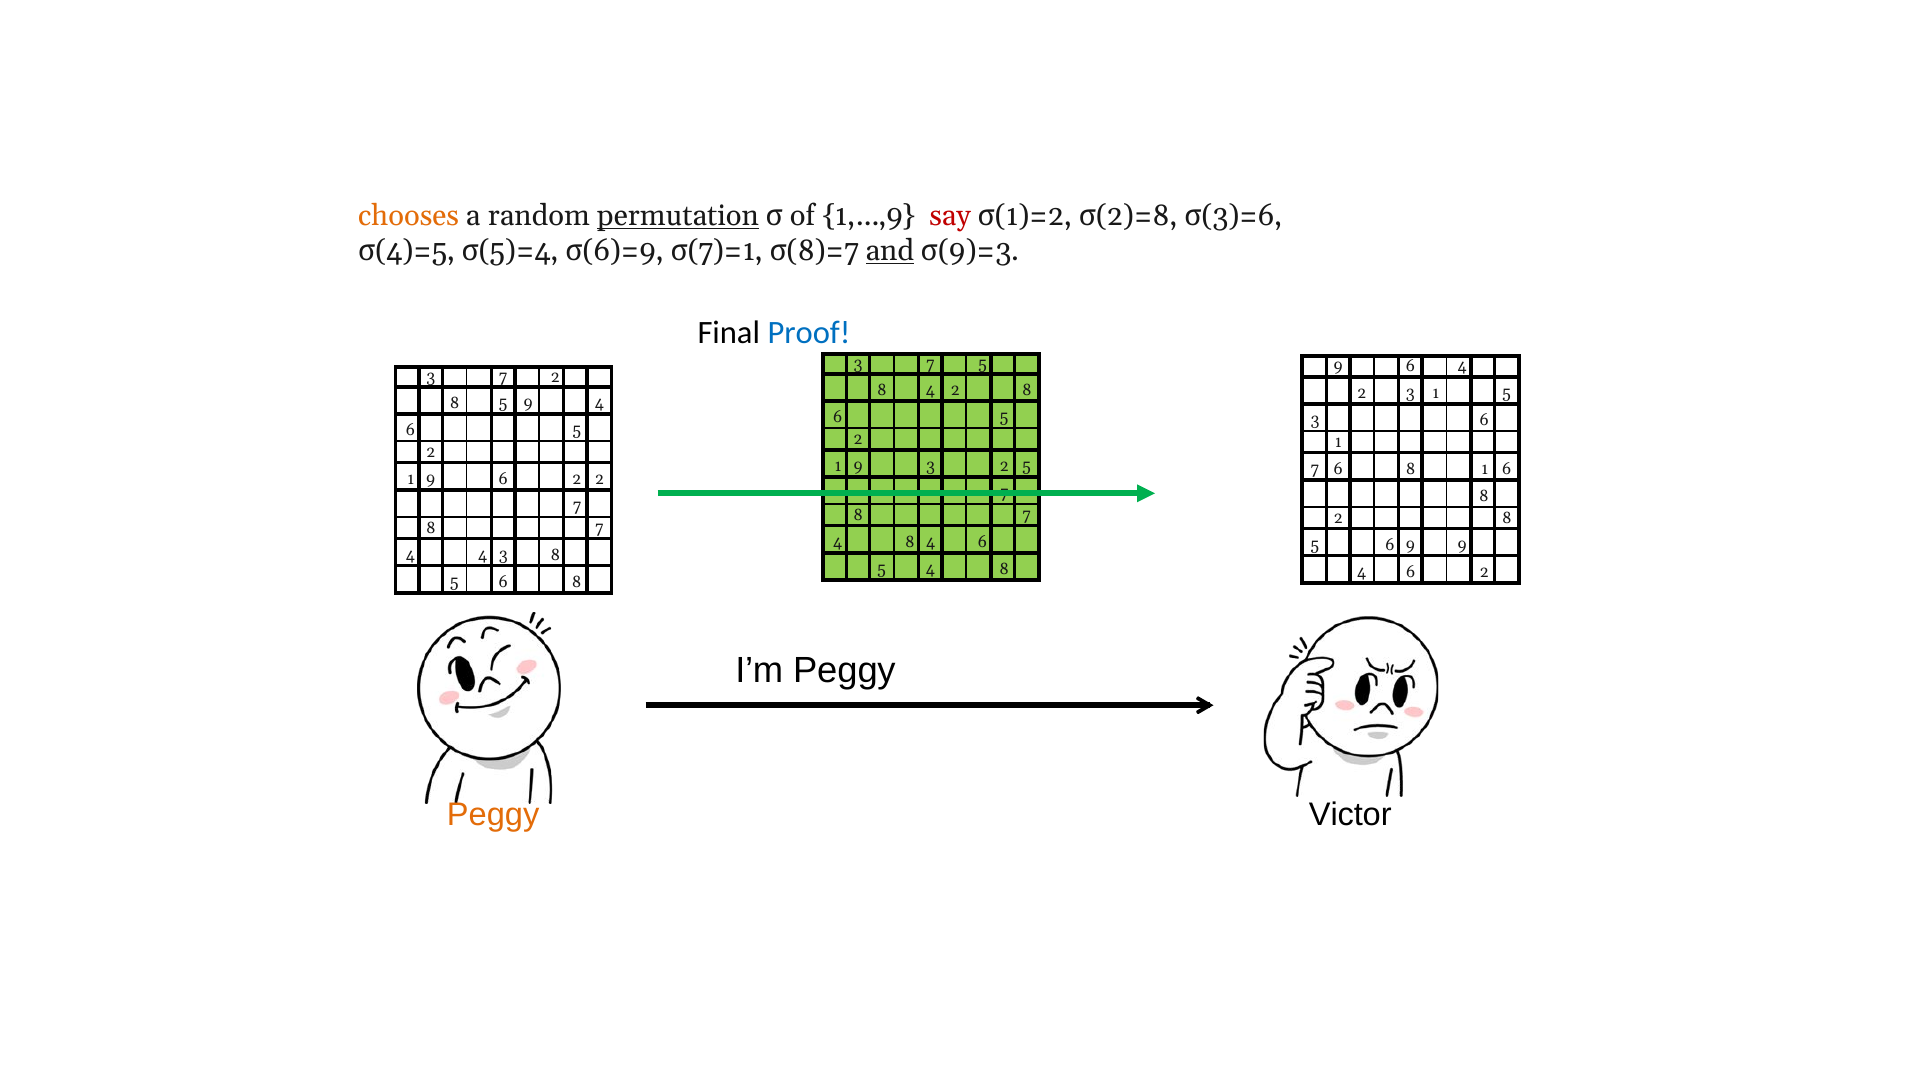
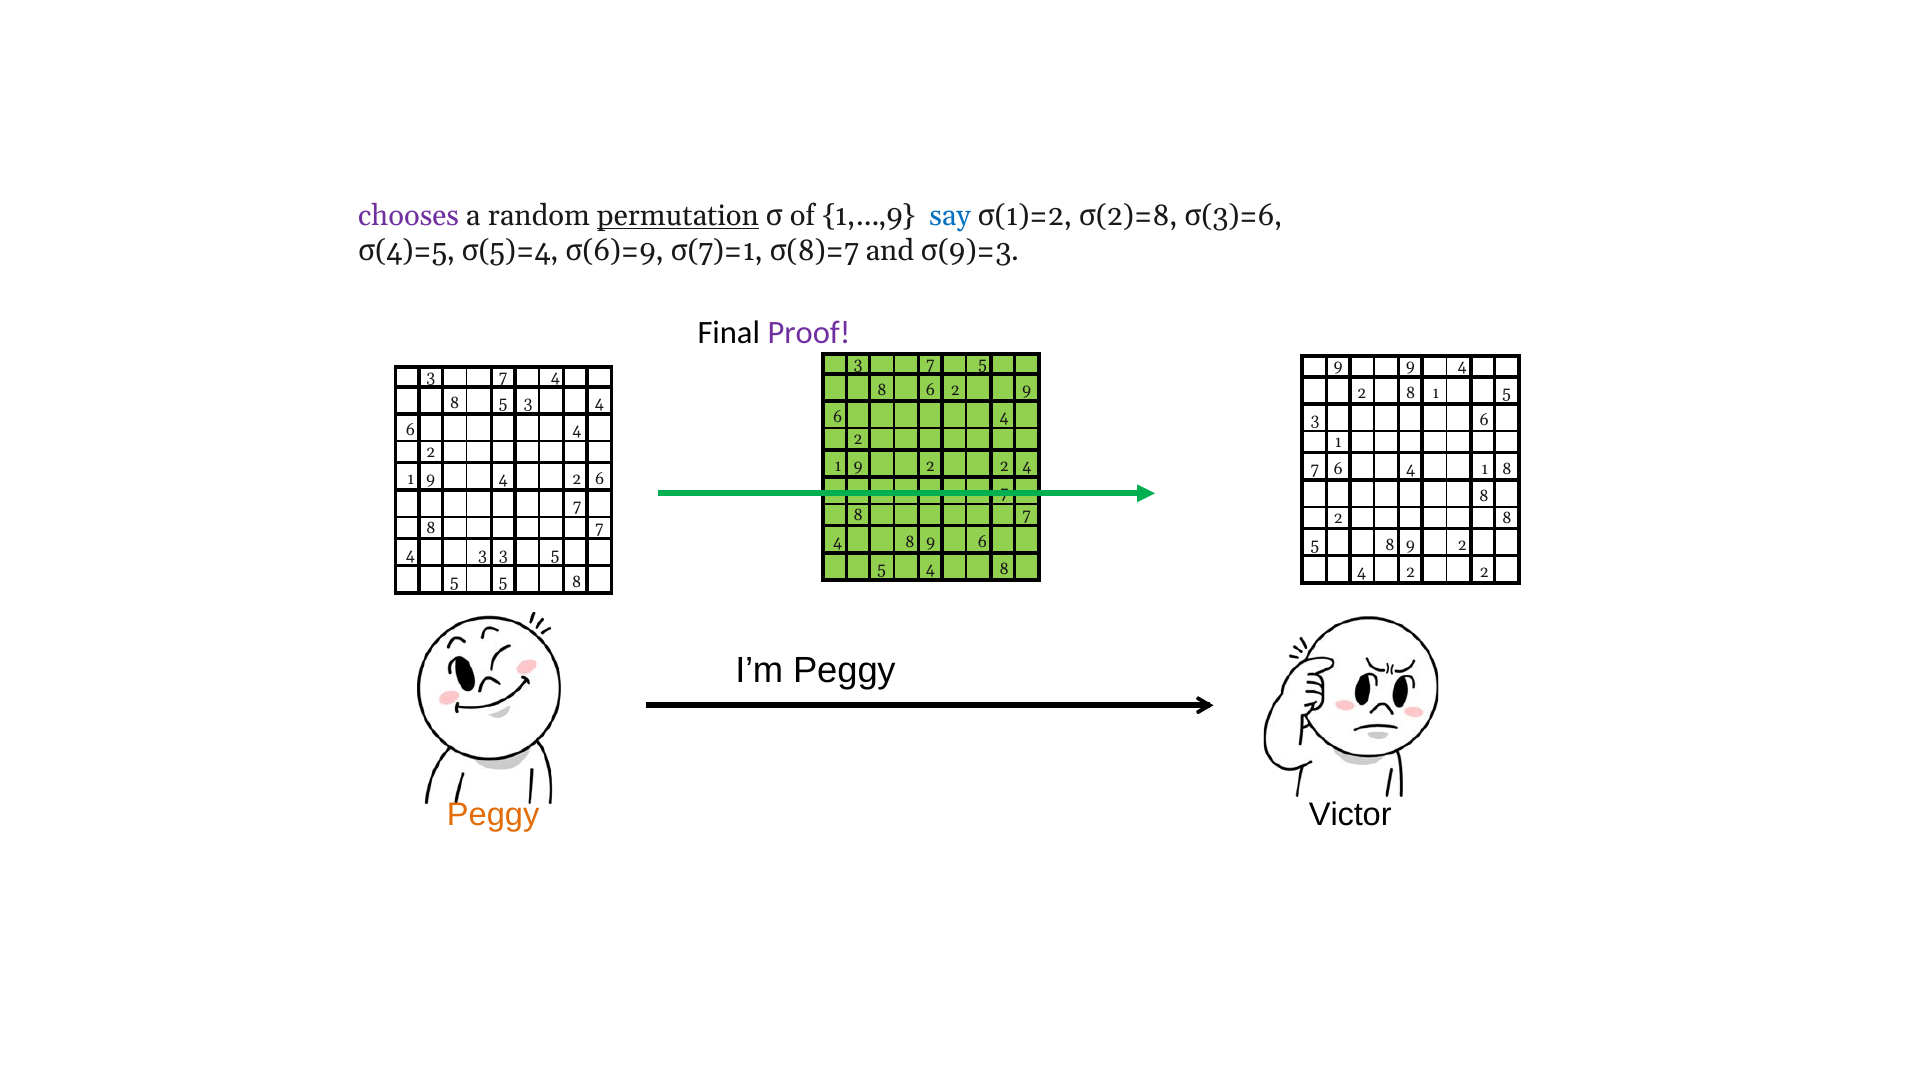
chooses colour: orange -> purple
say colour: red -> blue
and underline: present -> none
Proof colour: blue -> purple
6 at (1410, 366): 6 -> 9
3 7 2: 2 -> 4
4 at (931, 390): 4 -> 6
8 at (1027, 390): 8 -> 9
3 at (1410, 393): 3 -> 8
8 5 9: 9 -> 3
5 at (1004, 417): 5 -> 4
5 at (577, 430): 5 -> 4
1 9 3: 3 -> 2
5 at (1027, 466): 5 -> 4
7 6 8: 8 -> 4
1 6: 6 -> 8
1 9 6: 6 -> 4
2 2: 2 -> 6
4 8 4: 4 -> 9
6 at (1390, 545): 6 -> 8
9 at (1462, 545): 9 -> 2
4 4: 4 -> 3
3 8: 8 -> 5
6 at (1411, 572): 6 -> 2
6 at (503, 582): 6 -> 5
